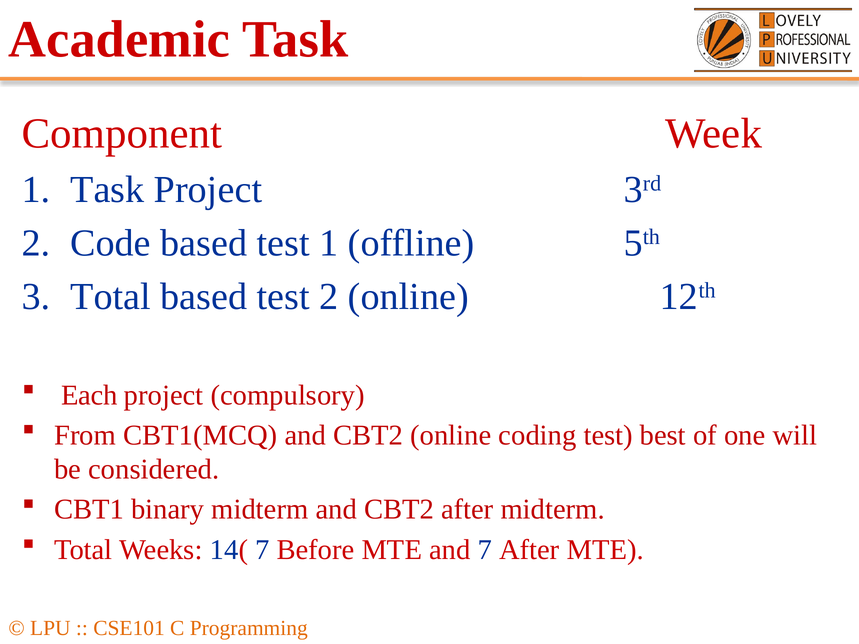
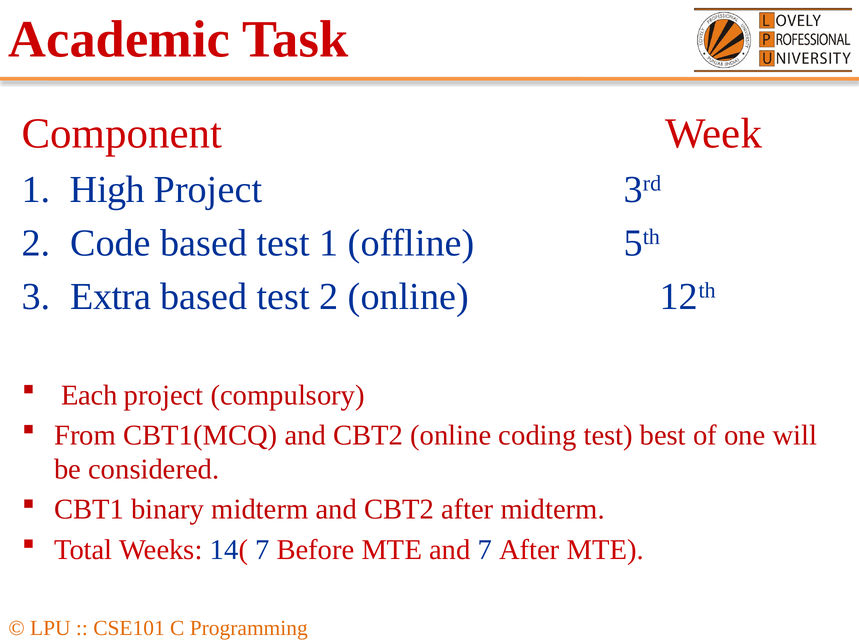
1 Task: Task -> High
Total at (110, 297): Total -> Extra
